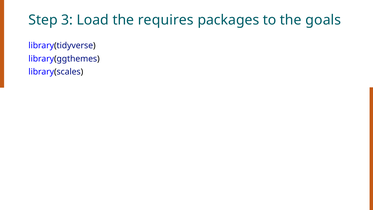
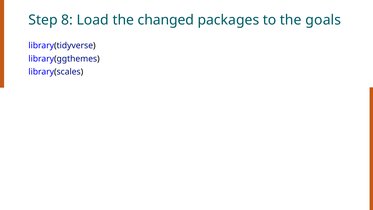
3: 3 -> 8
requires: requires -> changed
